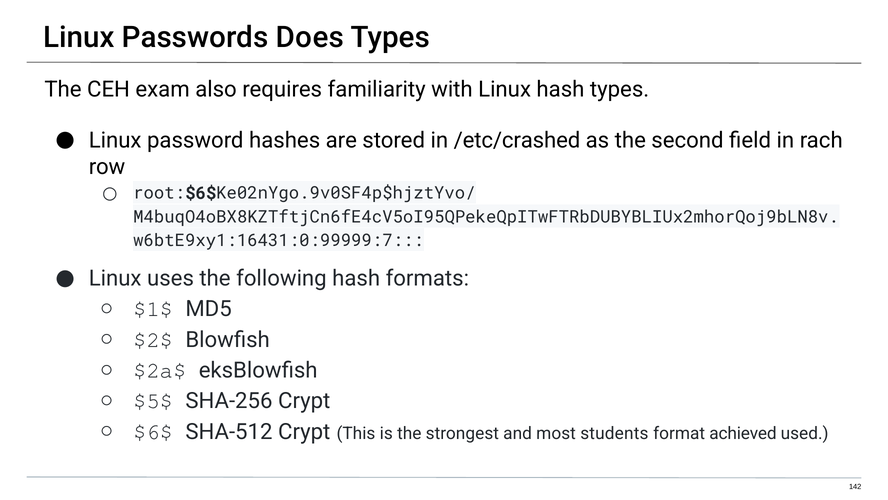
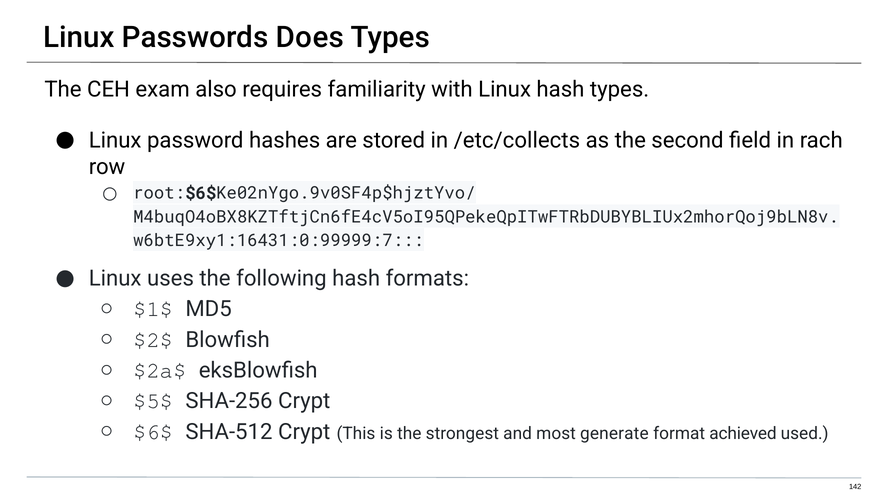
/etc/crashed: /etc/crashed -> /etc/collects
students: students -> generate
